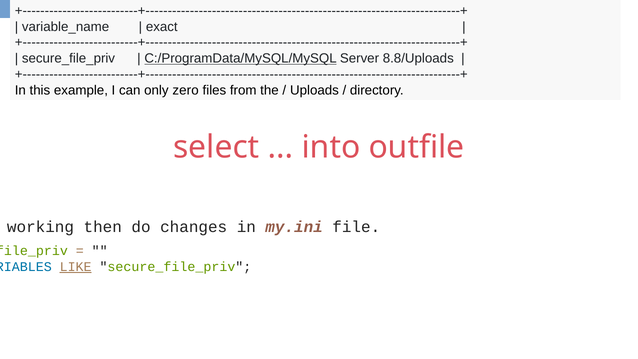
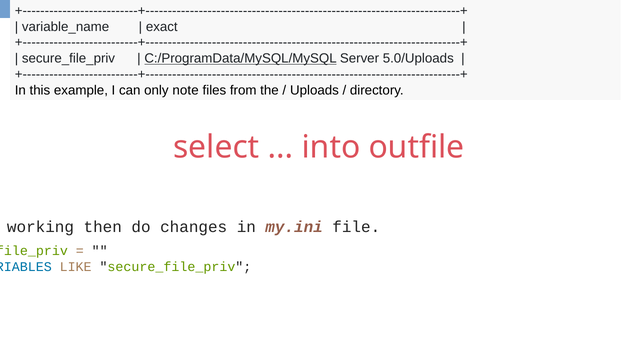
8.8/Uploads: 8.8/Uploads -> 5.0/Uploads
zero: zero -> note
LIKE underline: present -> none
